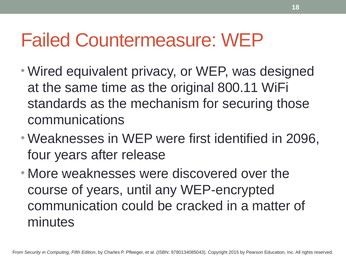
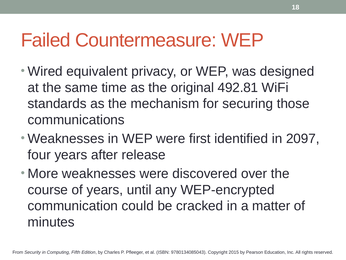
800.11: 800.11 -> 492.81
2096: 2096 -> 2097
